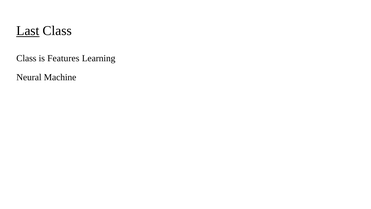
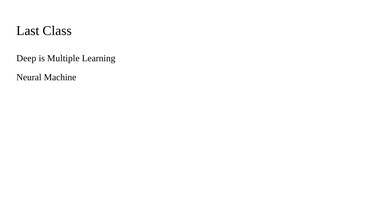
Last underline: present -> none
Class at (26, 58): Class -> Deep
Features: Features -> Multiple
